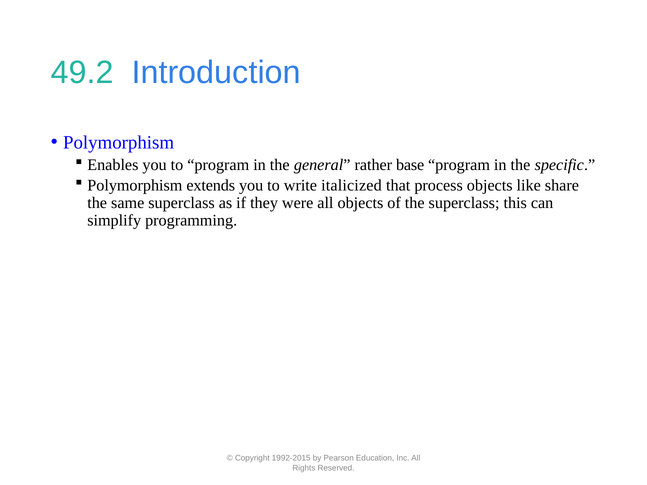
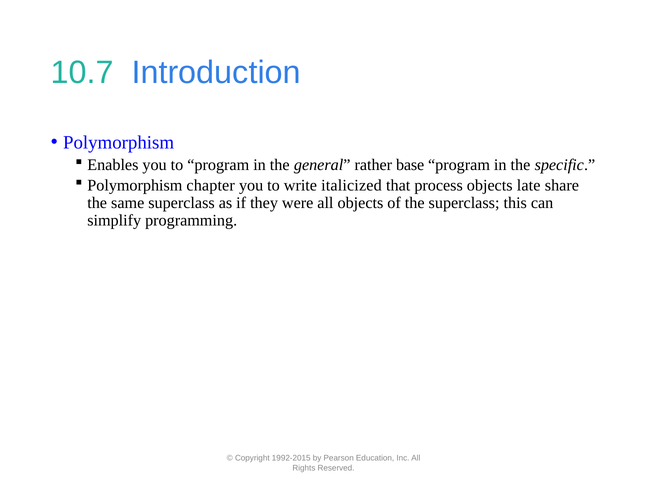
49.2: 49.2 -> 10.7
extends: extends -> chapter
like: like -> late
